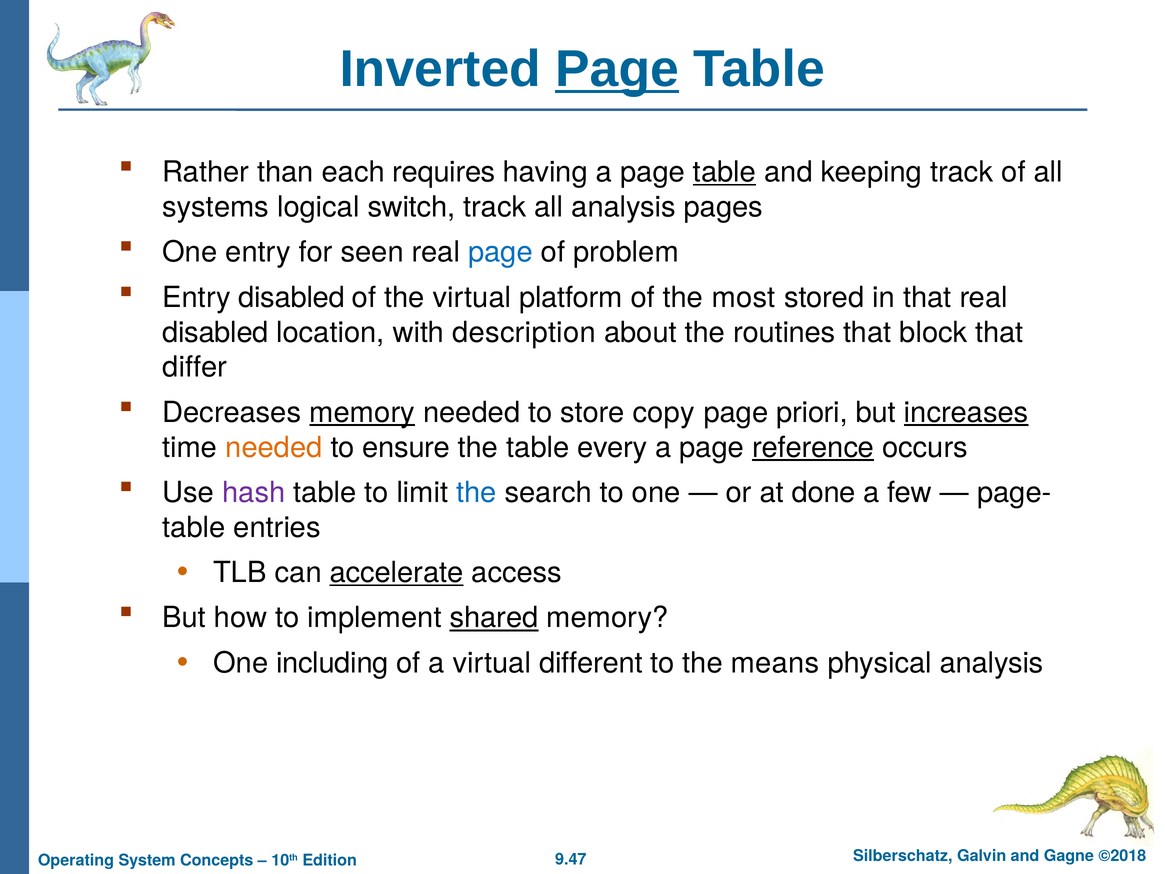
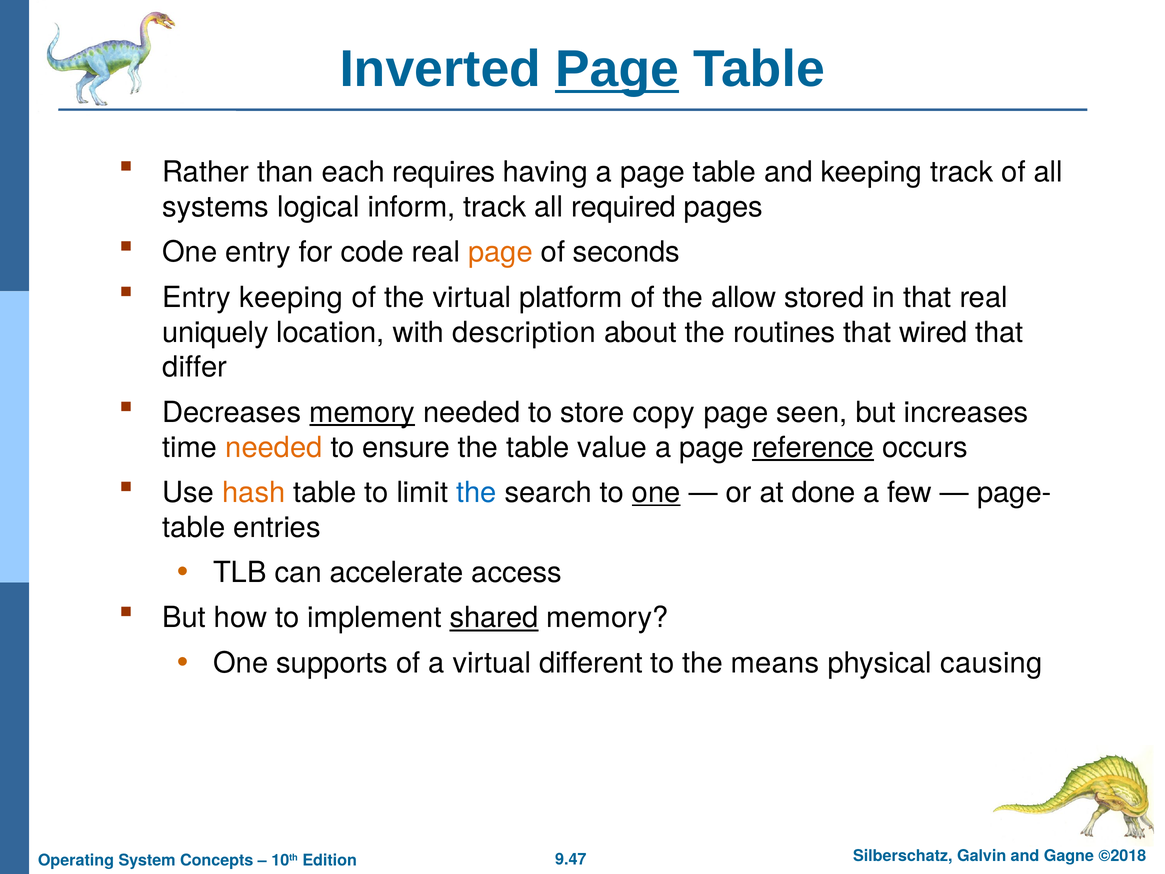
table at (725, 172) underline: present -> none
switch: switch -> inform
all analysis: analysis -> required
seen: seen -> code
page at (500, 252) colour: blue -> orange
problem: problem -> seconds
Entry disabled: disabled -> keeping
most: most -> allow
disabled at (215, 332): disabled -> uniquely
block: block -> wired
priori: priori -> seen
increases underline: present -> none
every: every -> value
hash colour: purple -> orange
one at (656, 492) underline: none -> present
accelerate underline: present -> none
including: including -> supports
physical analysis: analysis -> causing
